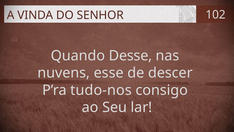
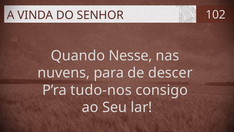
Desse: Desse -> Nesse
esse: esse -> para
